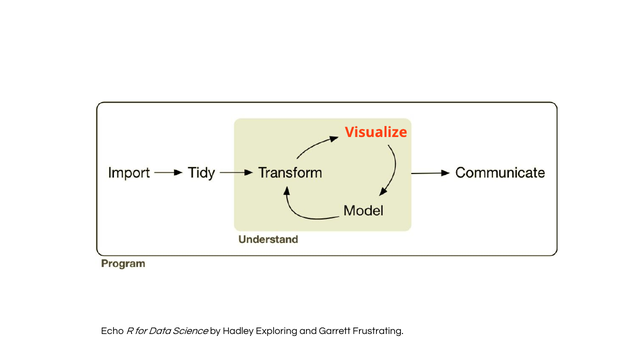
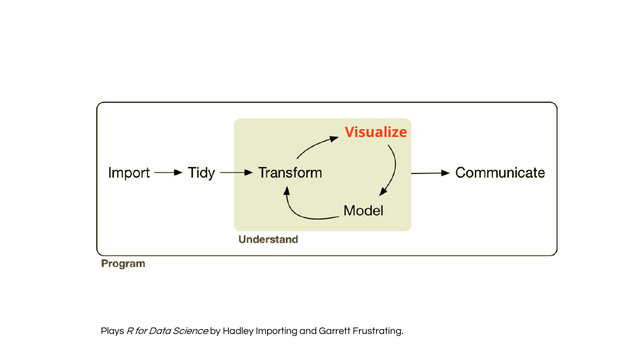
Echo: Echo -> Plays
Exploring: Exploring -> Importing
